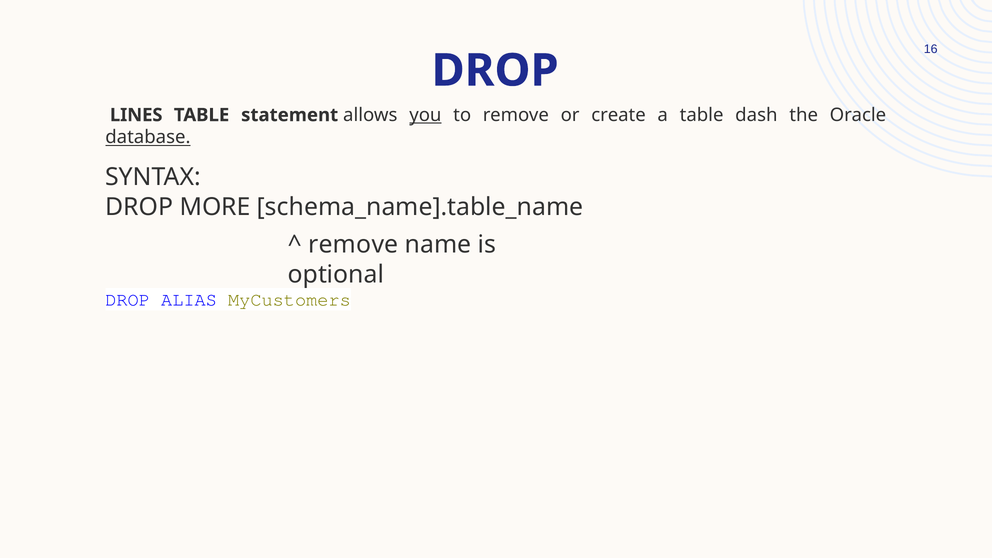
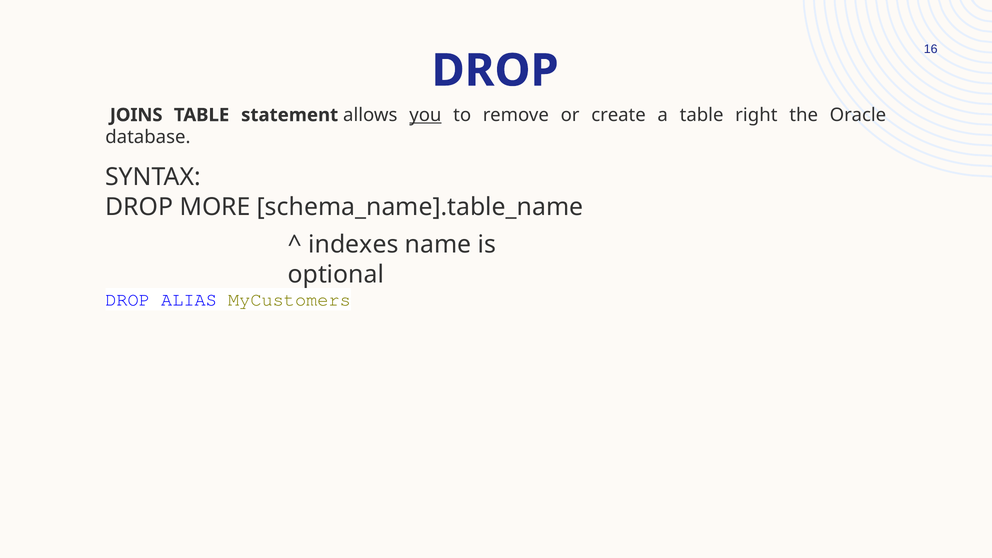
LINES: LINES -> JOINS
dash: dash -> right
database underline: present -> none
remove at (353, 245): remove -> indexes
